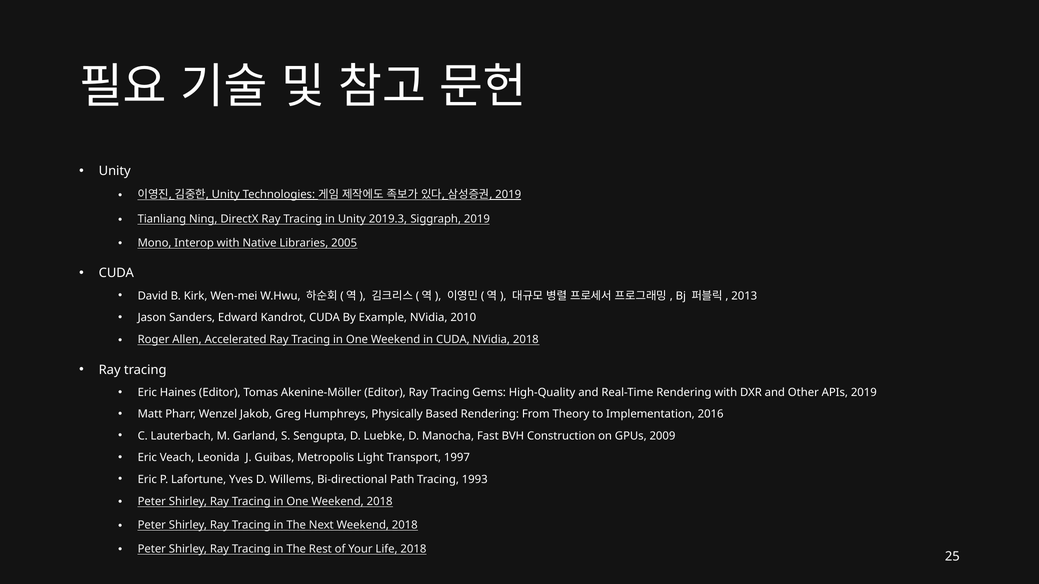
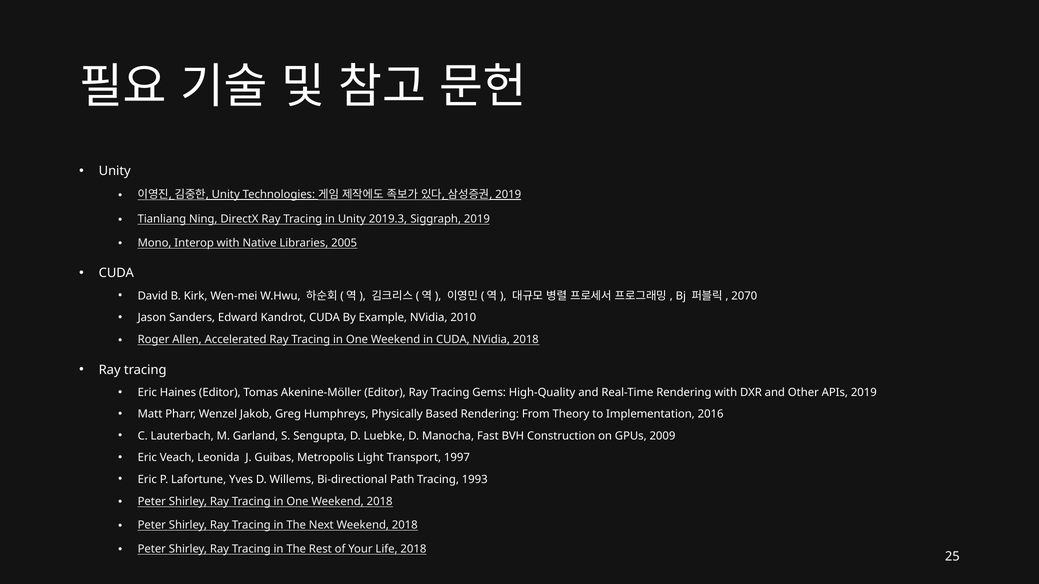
2013: 2013 -> 2070
